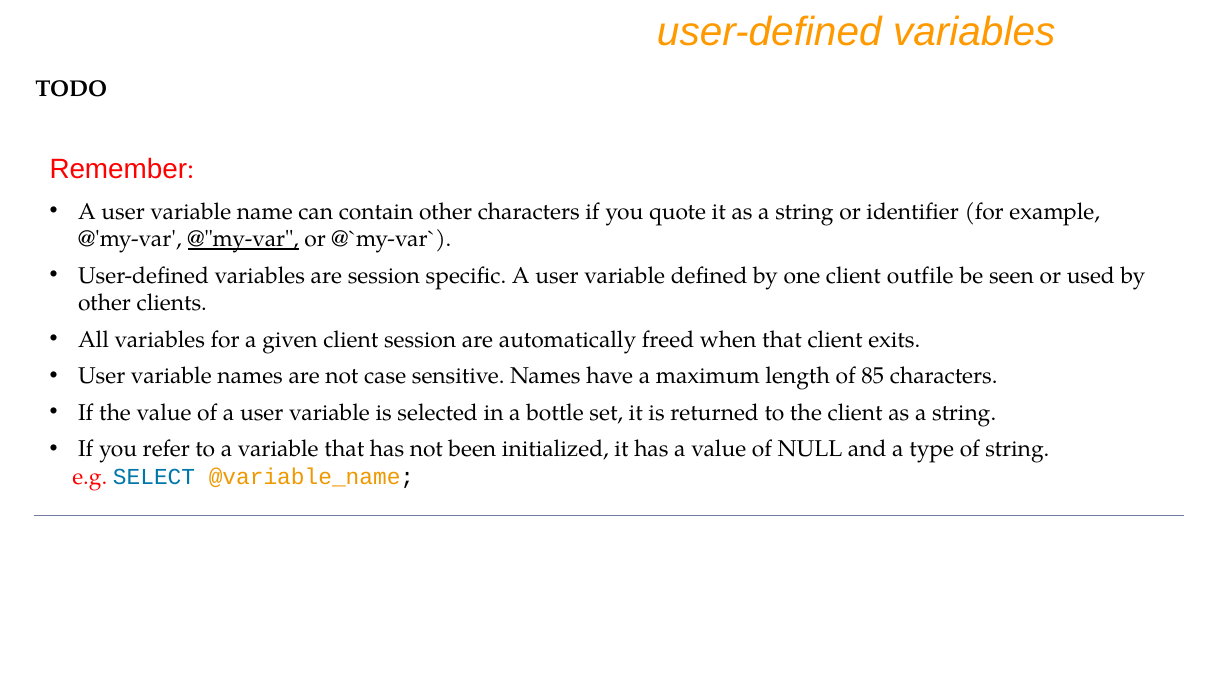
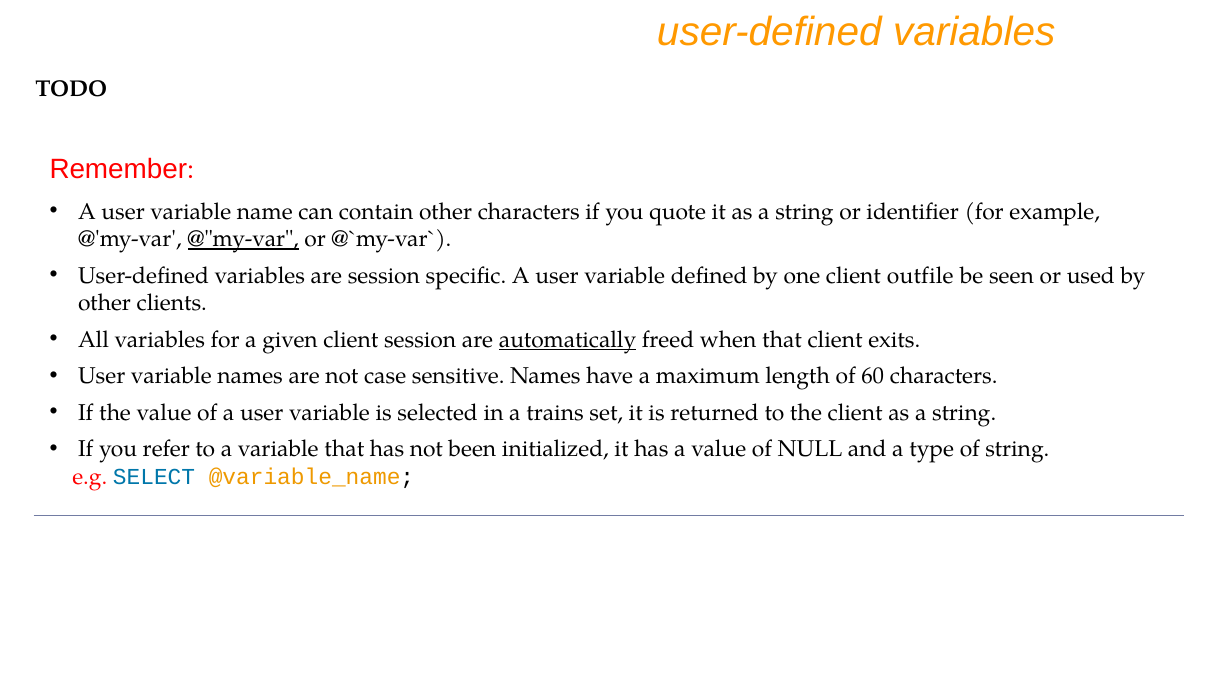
automatically underline: none -> present
85: 85 -> 60
bottle: bottle -> trains
